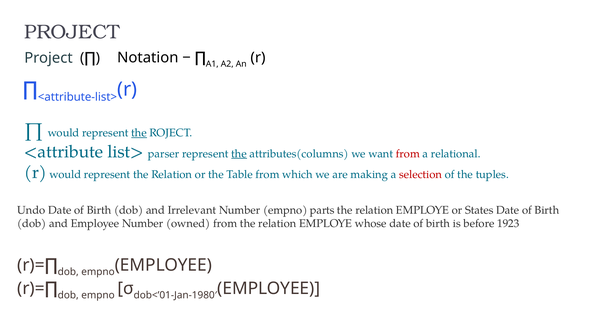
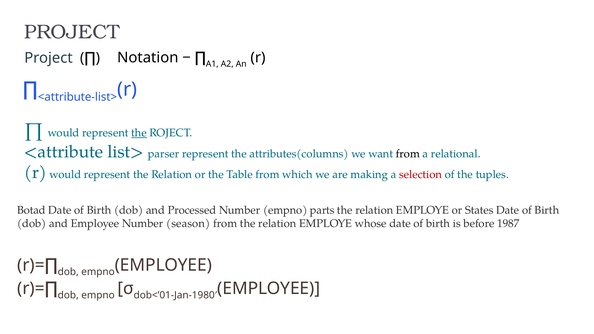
the at (239, 154) underline: present -> none
from at (408, 154) colour: red -> black
Undo: Undo -> Botad
Irrelevant: Irrelevant -> Processed
owned: owned -> season
1923: 1923 -> 1987
